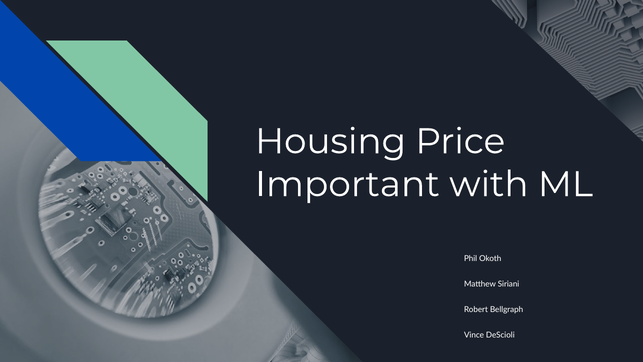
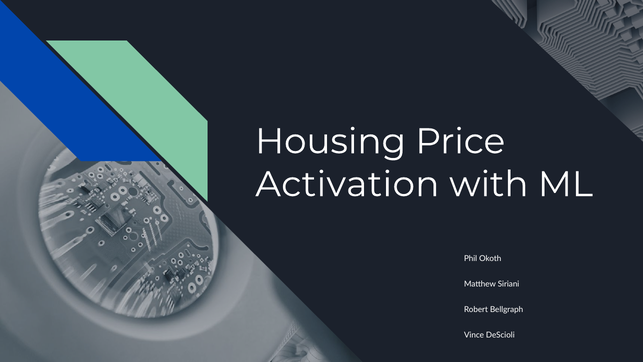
Important: Important -> Activation
